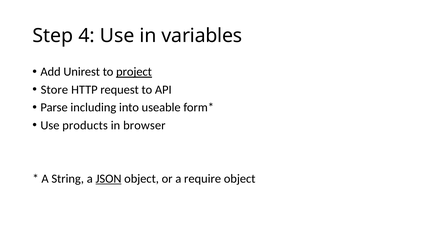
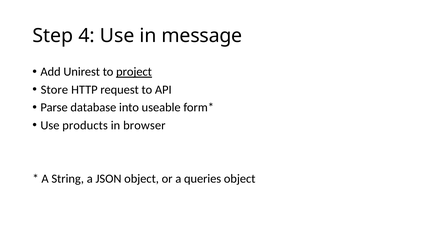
variables: variables -> message
including: including -> database
JSON underline: present -> none
require: require -> queries
